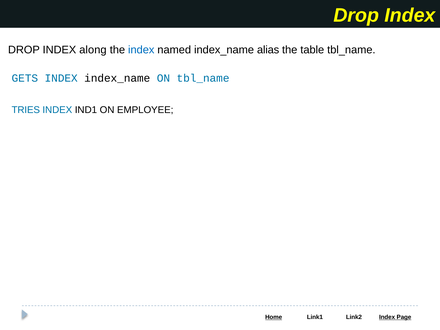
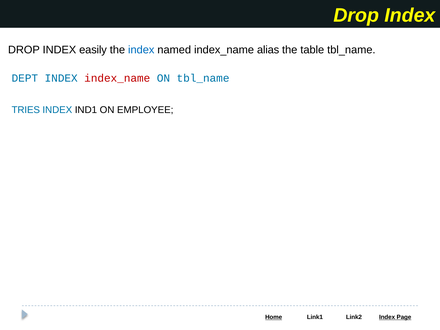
along: along -> easily
GETS: GETS -> DEPT
index_name at (117, 78) colour: black -> red
